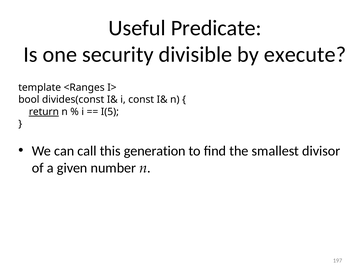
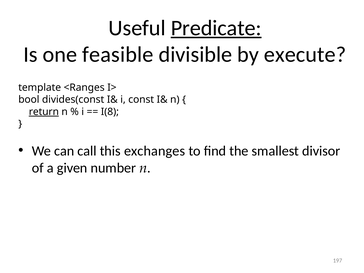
Predicate underline: none -> present
security: security -> feasible
I(5: I(5 -> I(8
generation: generation -> exchanges
